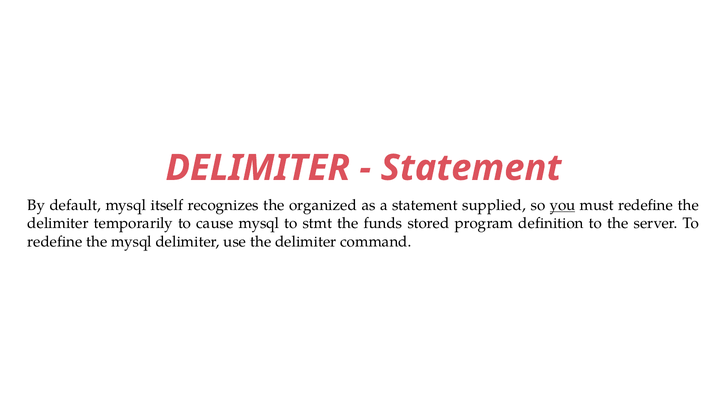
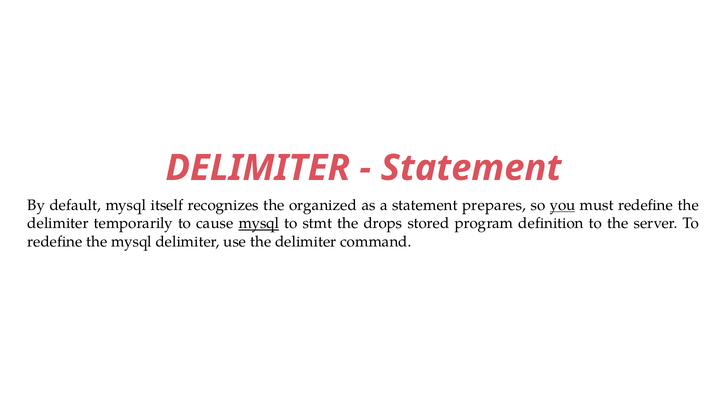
supplied: supplied -> prepares
mysql at (259, 223) underline: none -> present
funds: funds -> drops
